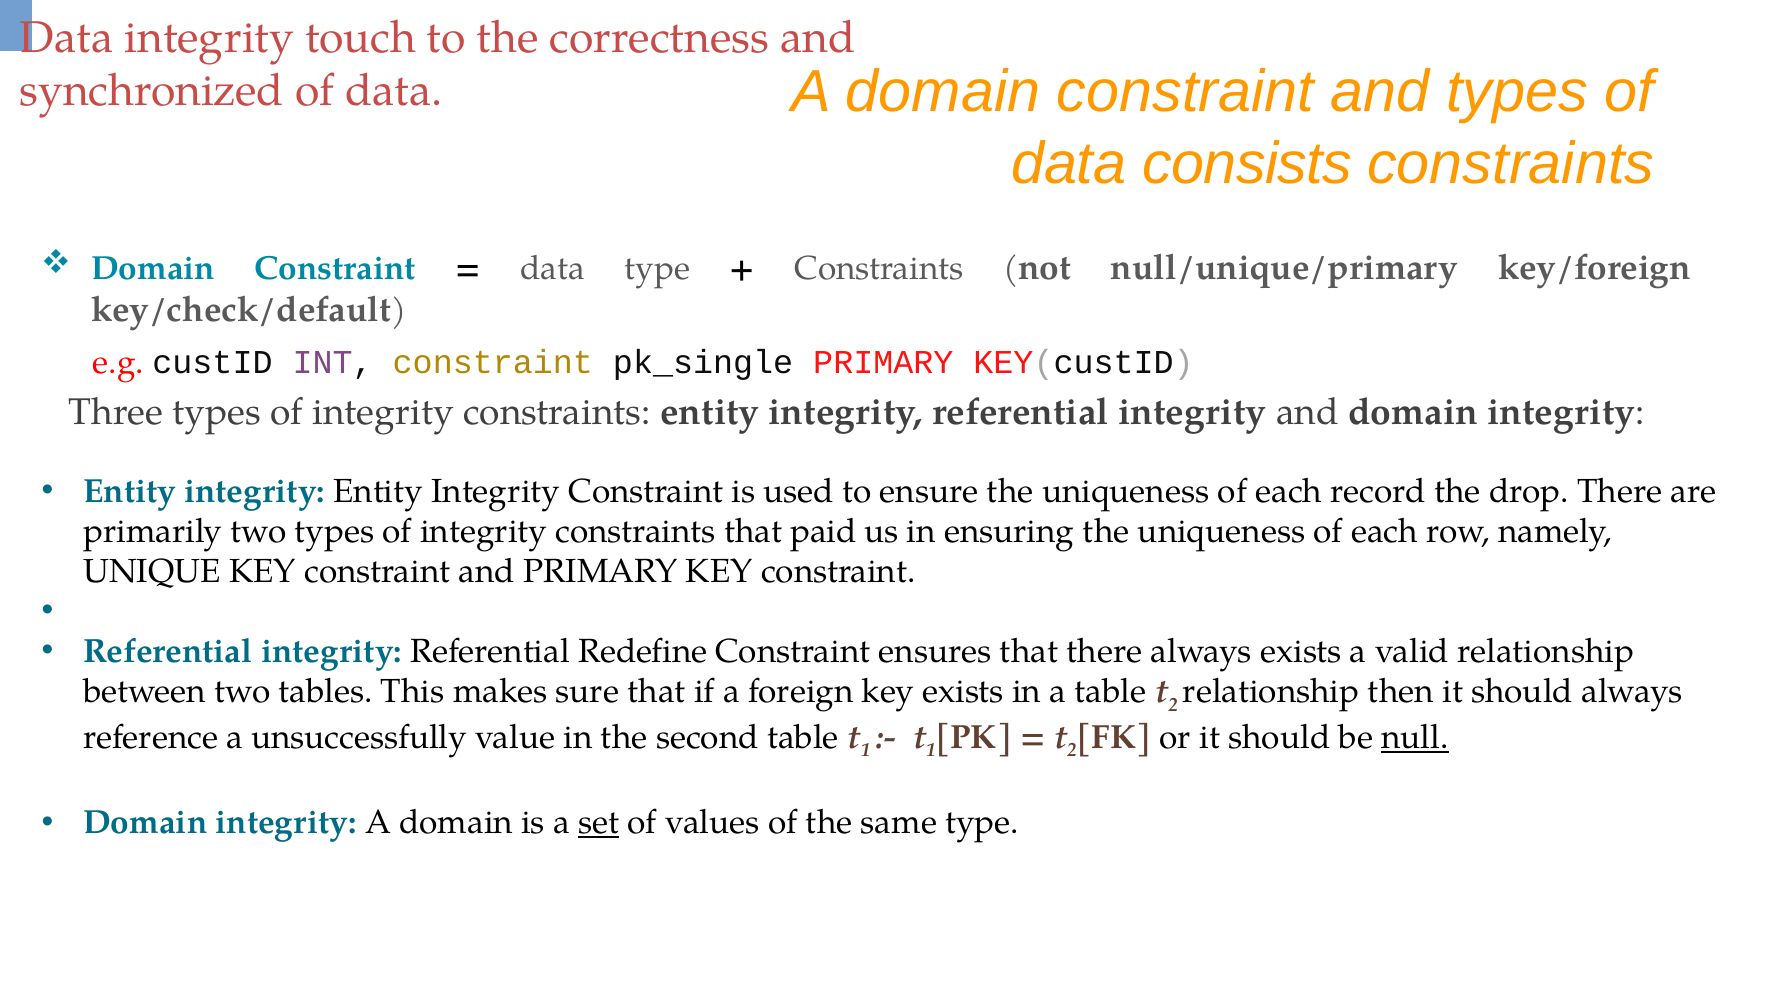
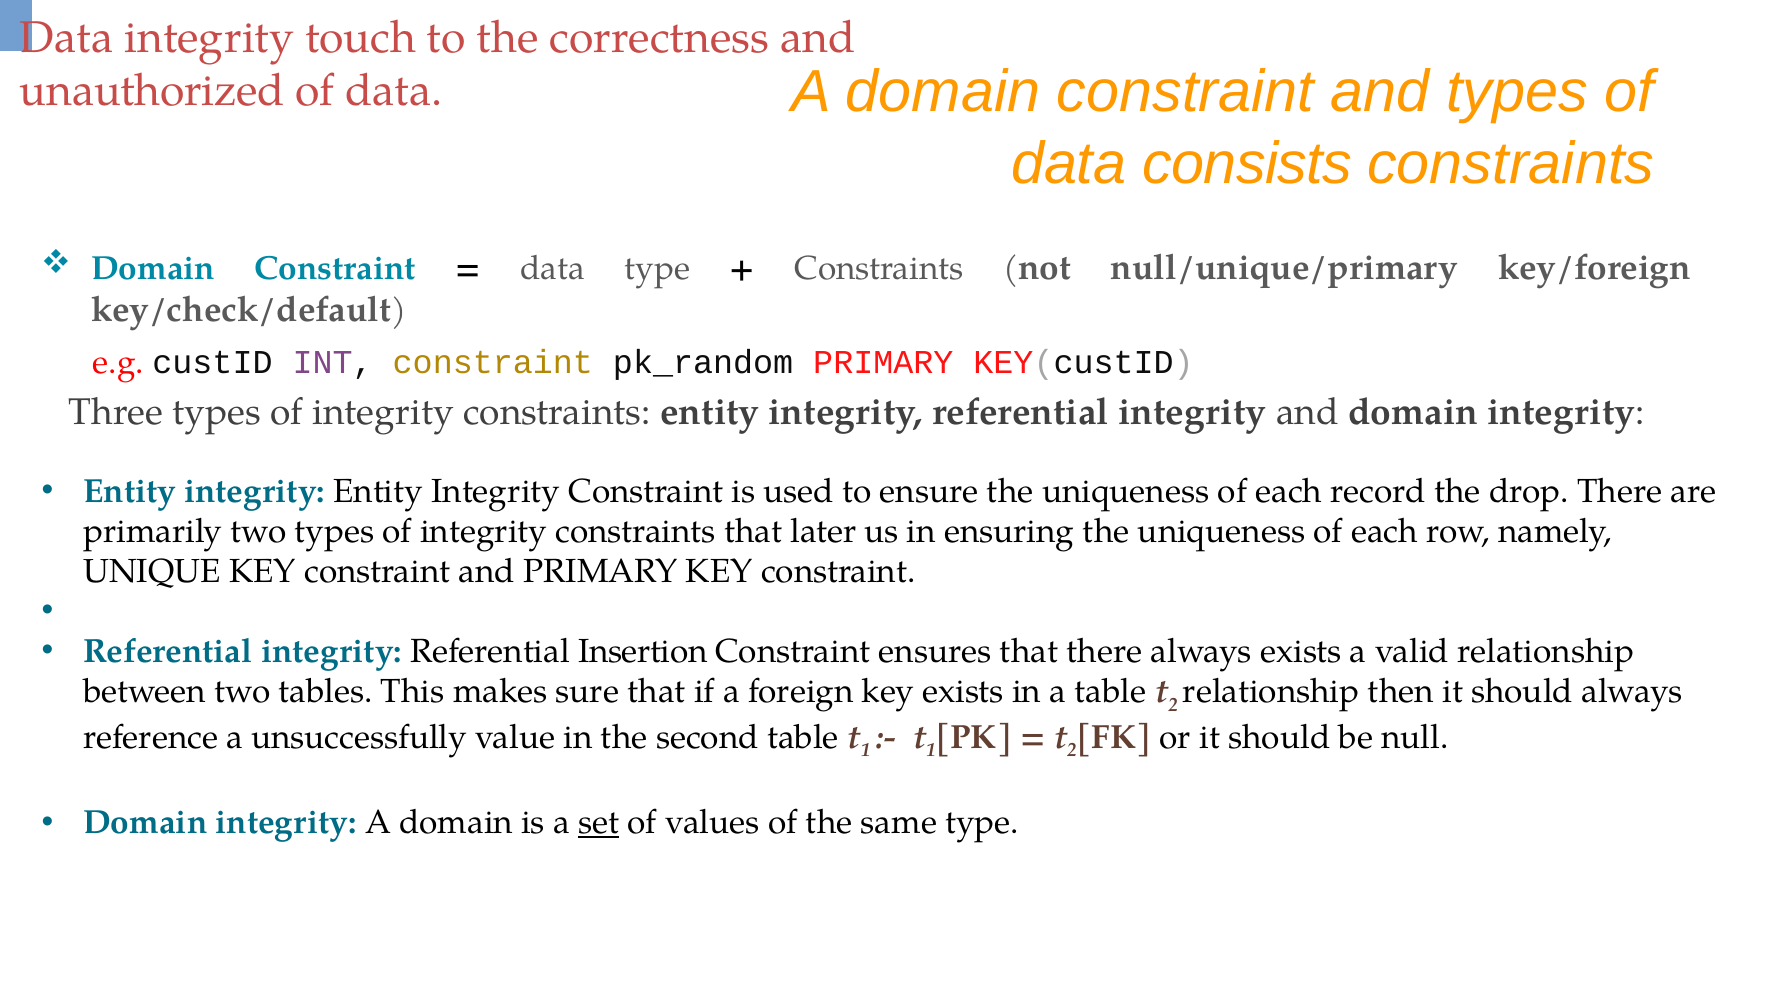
synchronized: synchronized -> unauthorized
pk_single: pk_single -> pk_random
paid: paid -> later
Redefine: Redefine -> Insertion
null underline: present -> none
